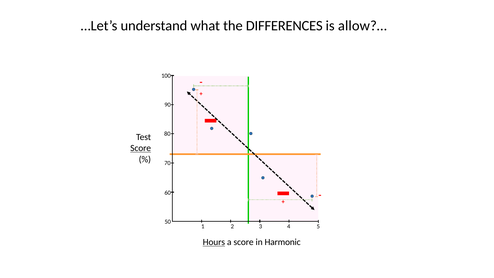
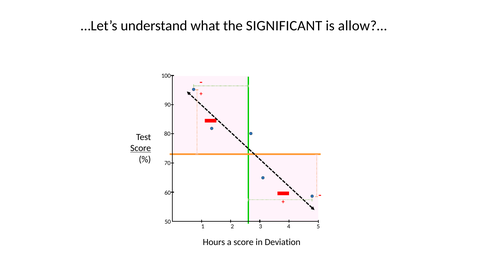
DIFFERENCES: DIFFERENCES -> SIGNIFICANT
Hours underline: present -> none
Harmonic: Harmonic -> Deviation
